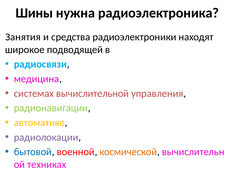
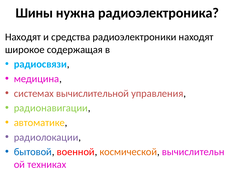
Занятия at (23, 37): Занятия -> Находят
подводящей: подводящей -> содержащая
